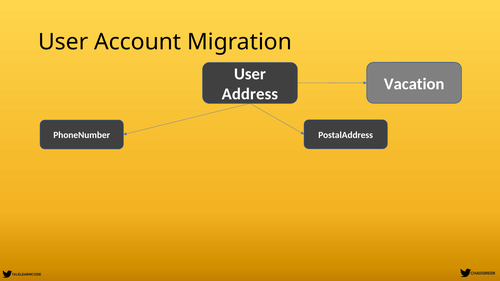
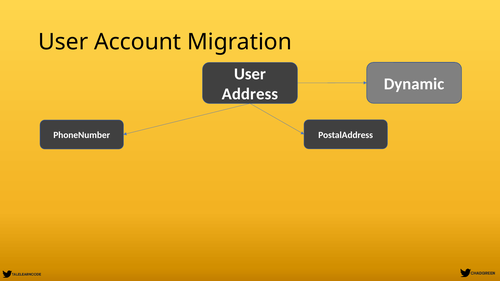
Vacation: Vacation -> Dynamic
